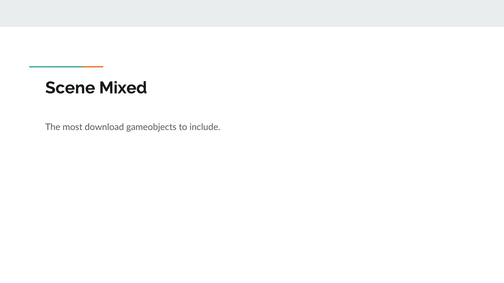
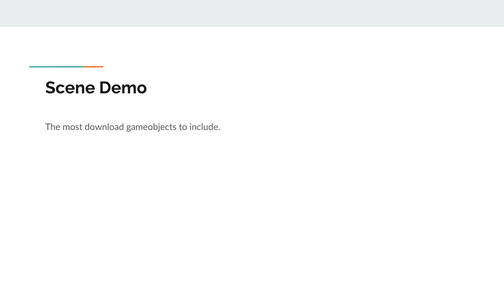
Mixed: Mixed -> Demo
